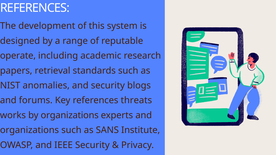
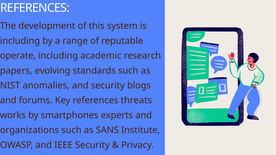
designed at (20, 41): designed -> including
retrieval: retrieval -> evolving
by organizations: organizations -> smartphones
